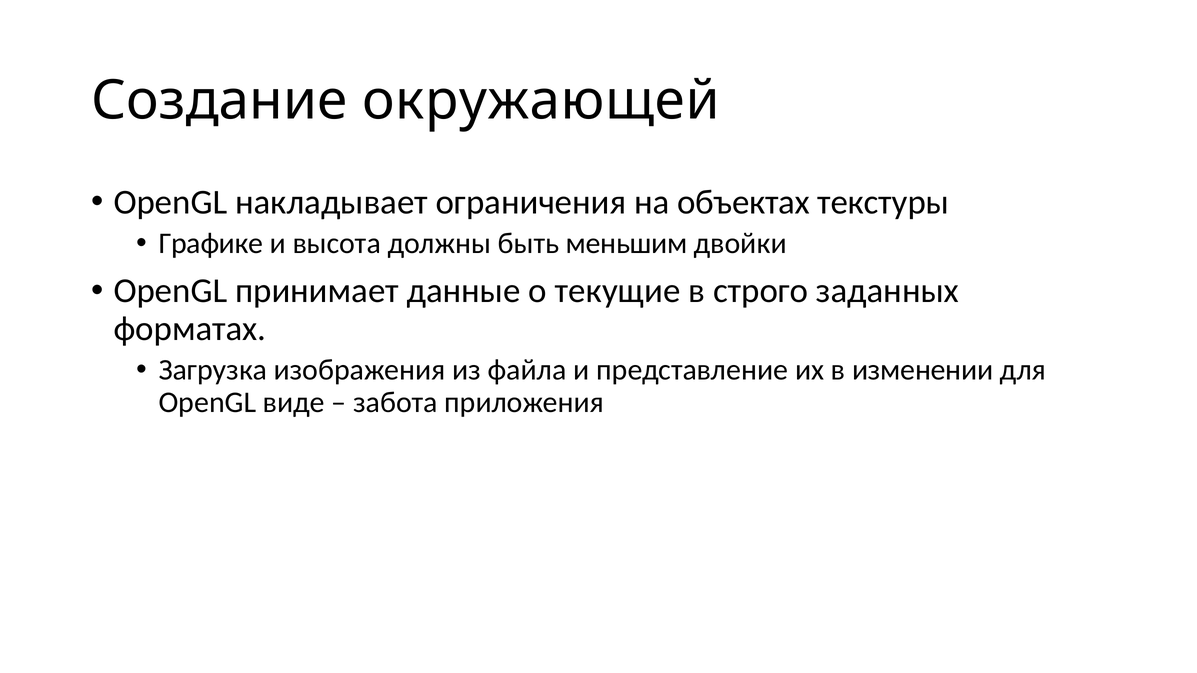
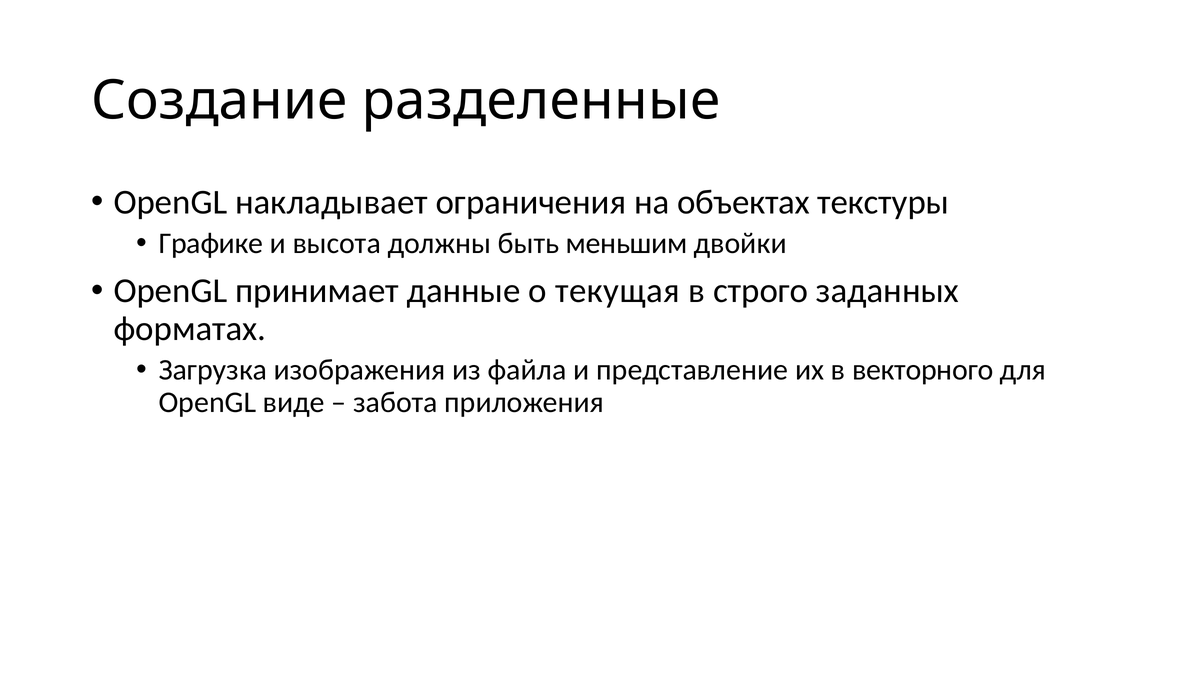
окружающей: окружающей -> разделенные
текущие: текущие -> текущая
изменении: изменении -> векторного
